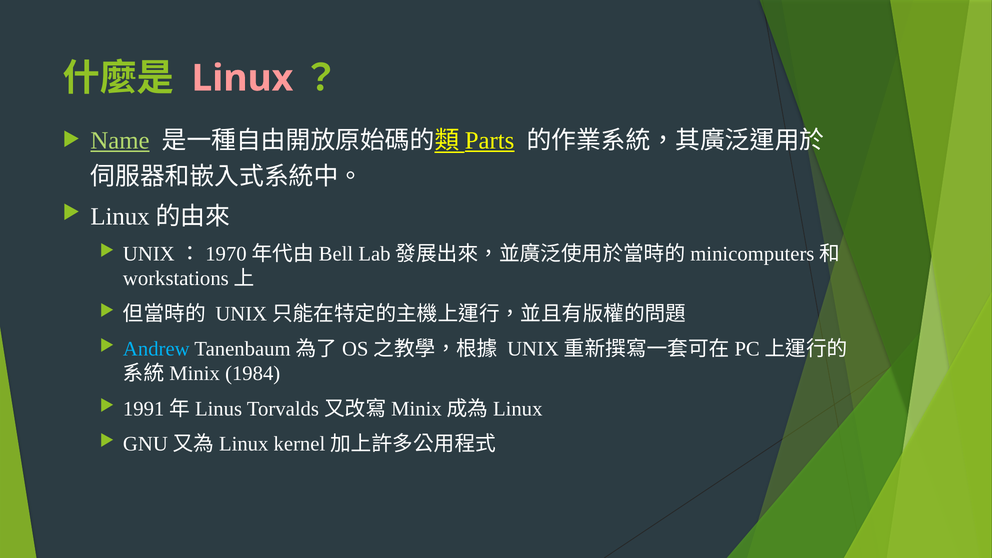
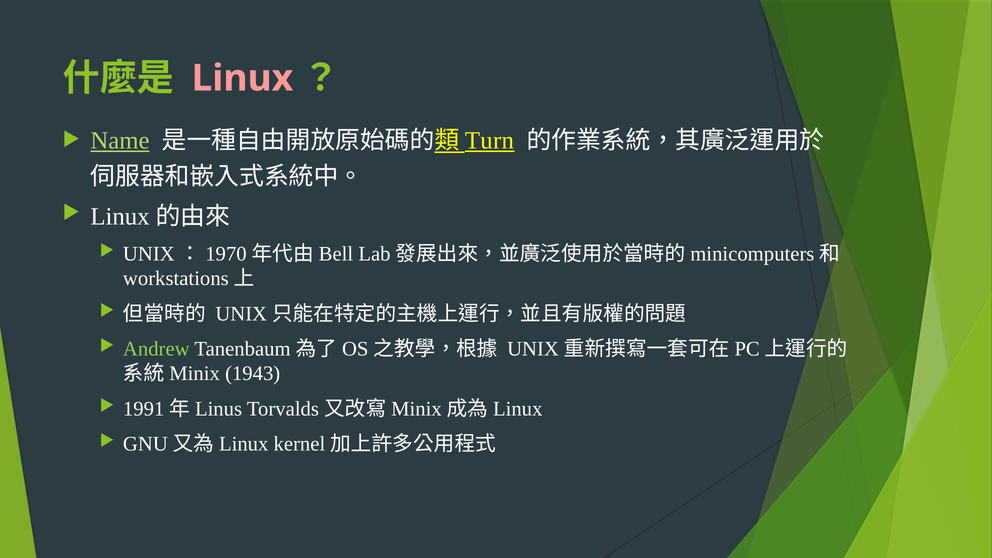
Parts: Parts -> Turn
Andrew colour: light blue -> light green
1984: 1984 -> 1943
